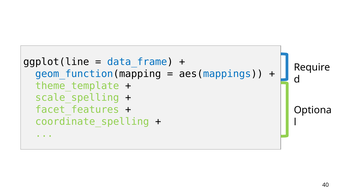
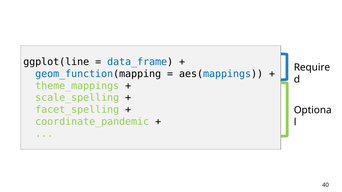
theme_template: theme_template -> theme_mappings
facet_features: facet_features -> facet_spelling
coordinate_spelling: coordinate_spelling -> coordinate_pandemic
